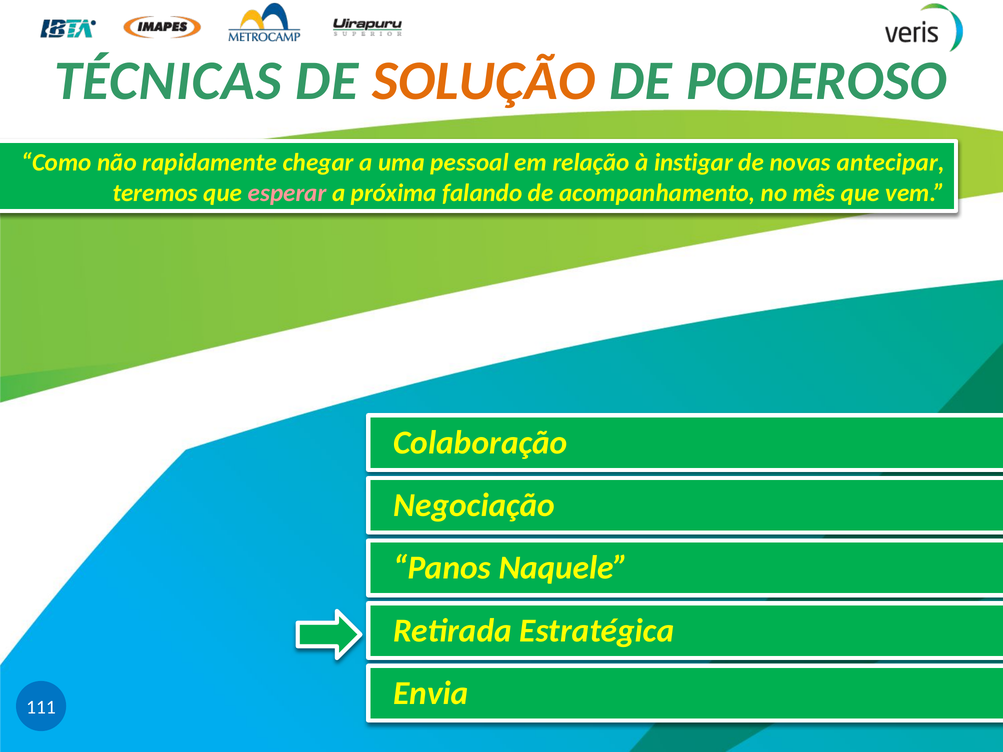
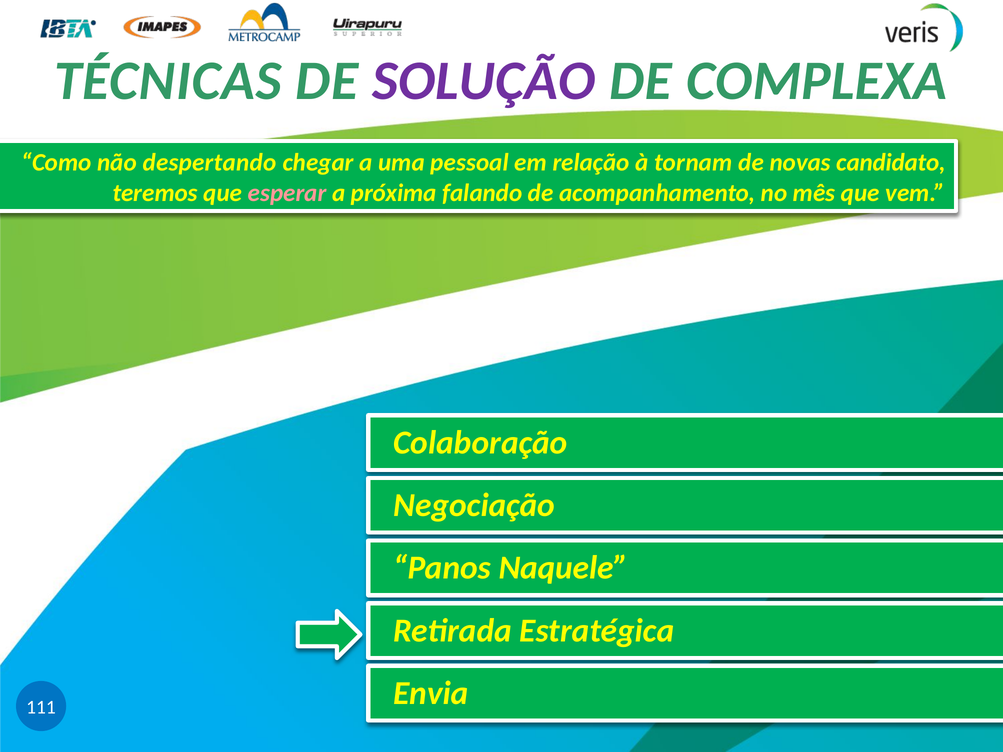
SOLUÇÃO colour: orange -> purple
PODEROSO: PODEROSO -> COMPLEXA
rapidamente: rapidamente -> despertando
instigar: instigar -> tornam
antecipar: antecipar -> candidato
